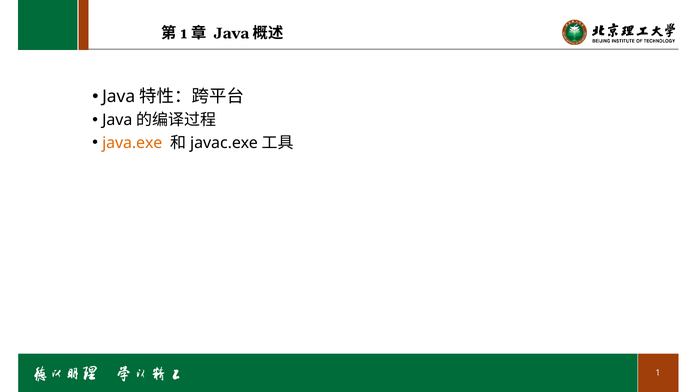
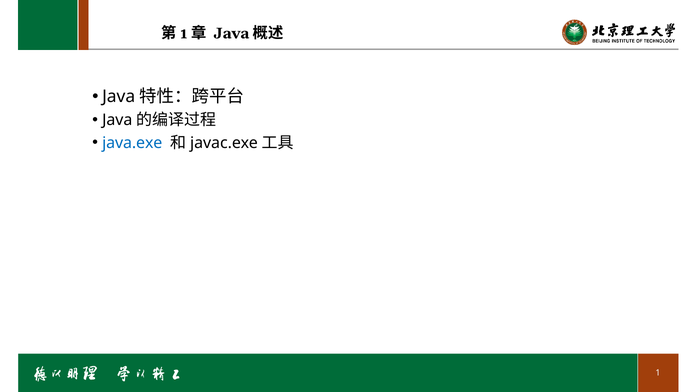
java.exe colour: orange -> blue
